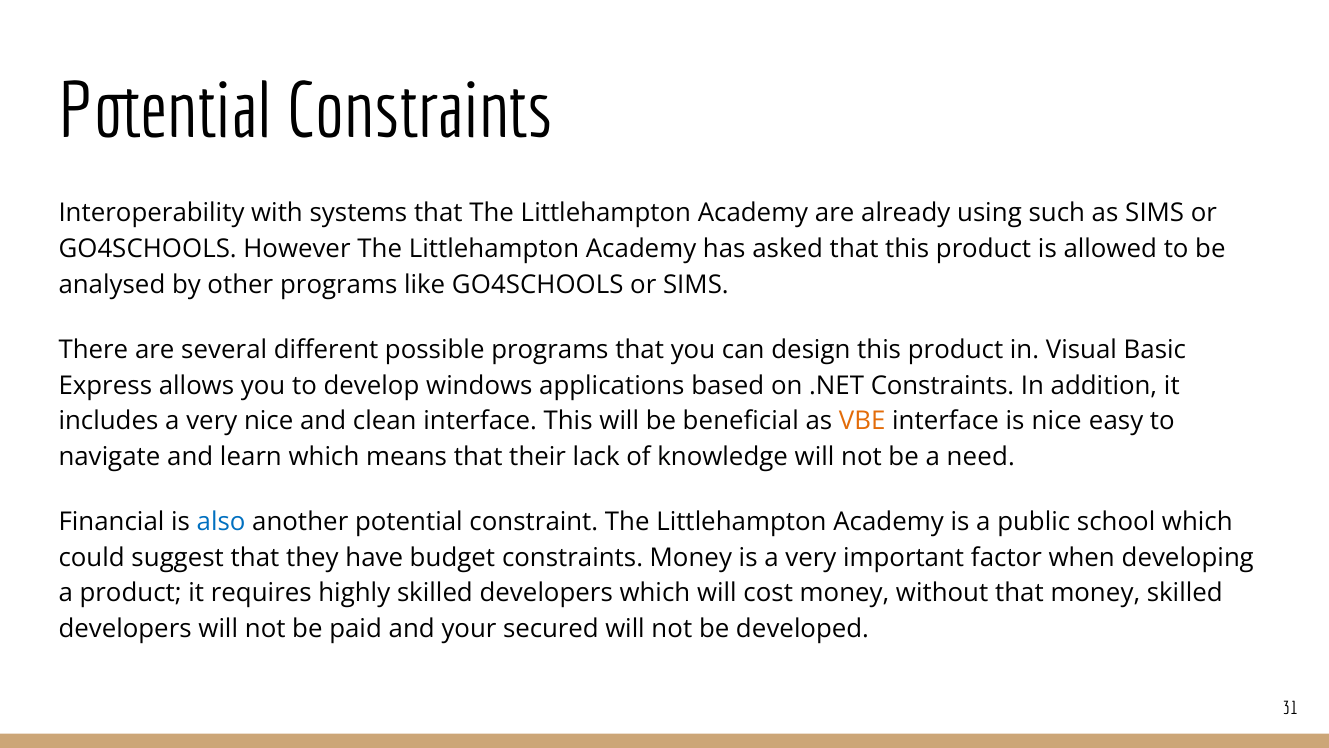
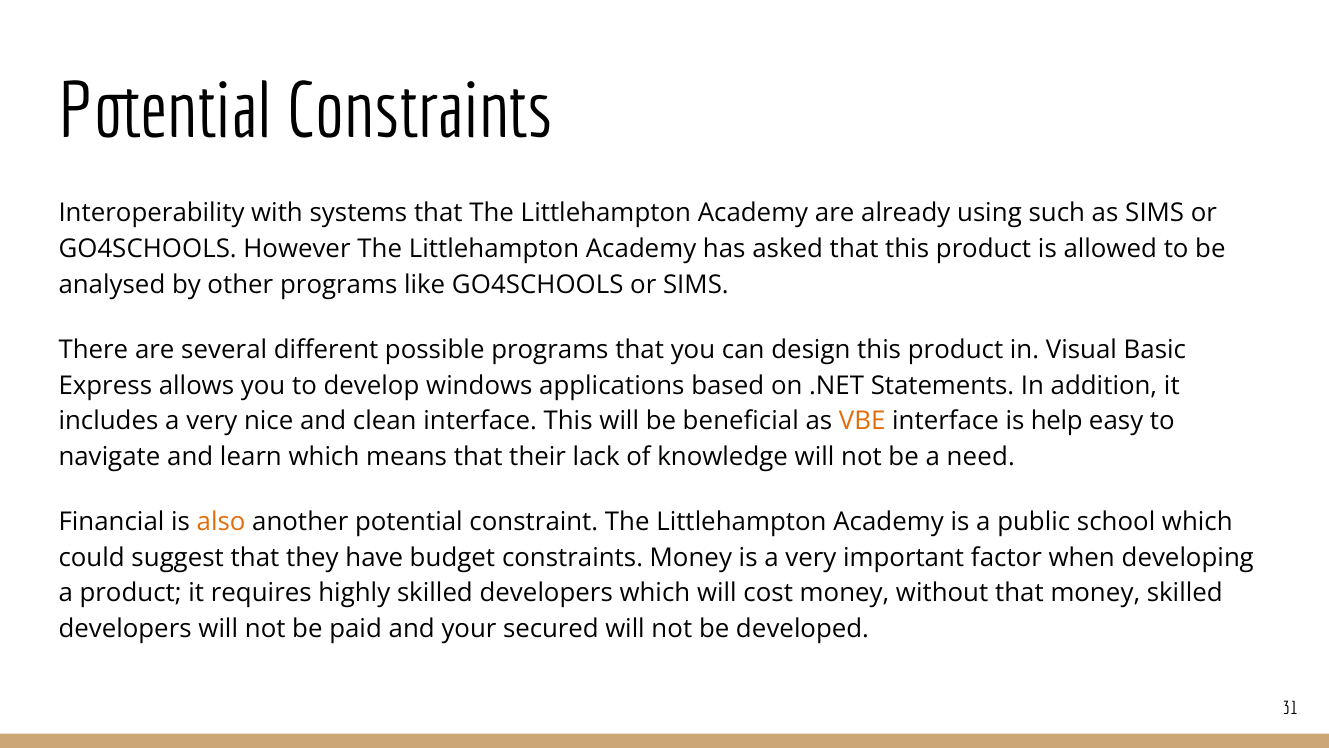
.NET Constraints: Constraints -> Statements
is nice: nice -> help
also colour: blue -> orange
